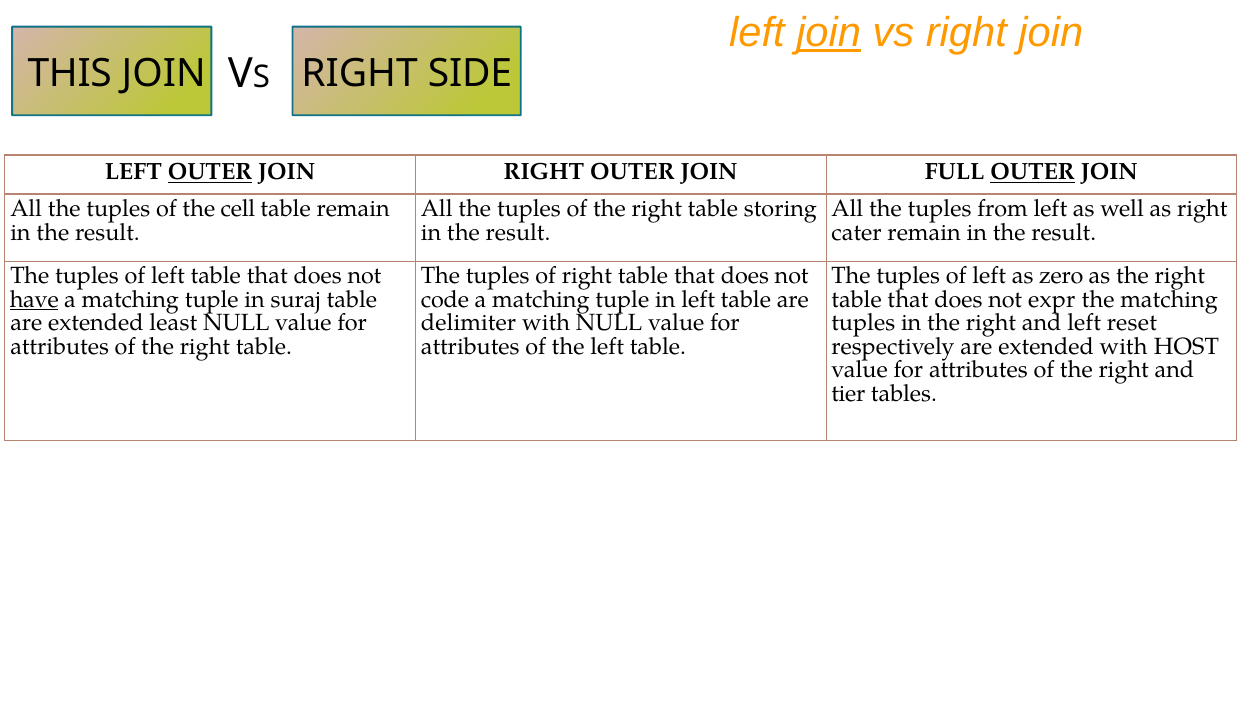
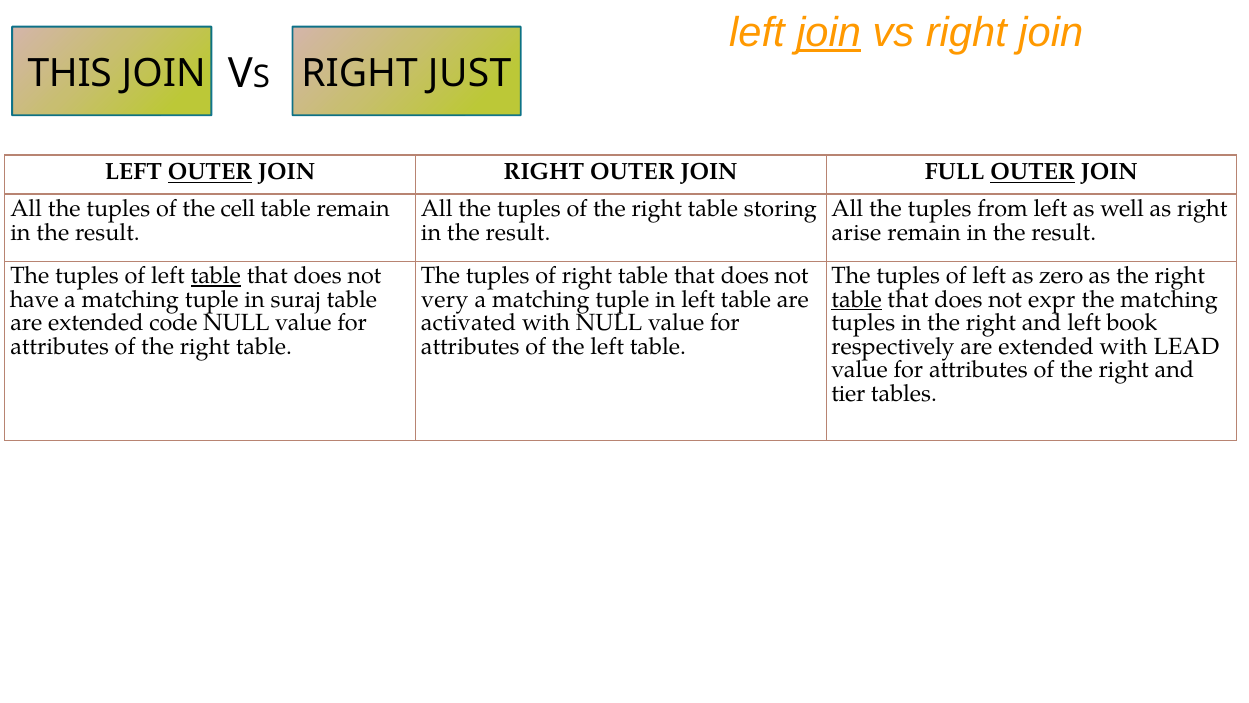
SIDE: SIDE -> JUST
cater: cater -> arise
table at (216, 276) underline: none -> present
have underline: present -> none
code: code -> very
table at (857, 299) underline: none -> present
least: least -> code
delimiter: delimiter -> activated
reset: reset -> book
HOST: HOST -> LEAD
